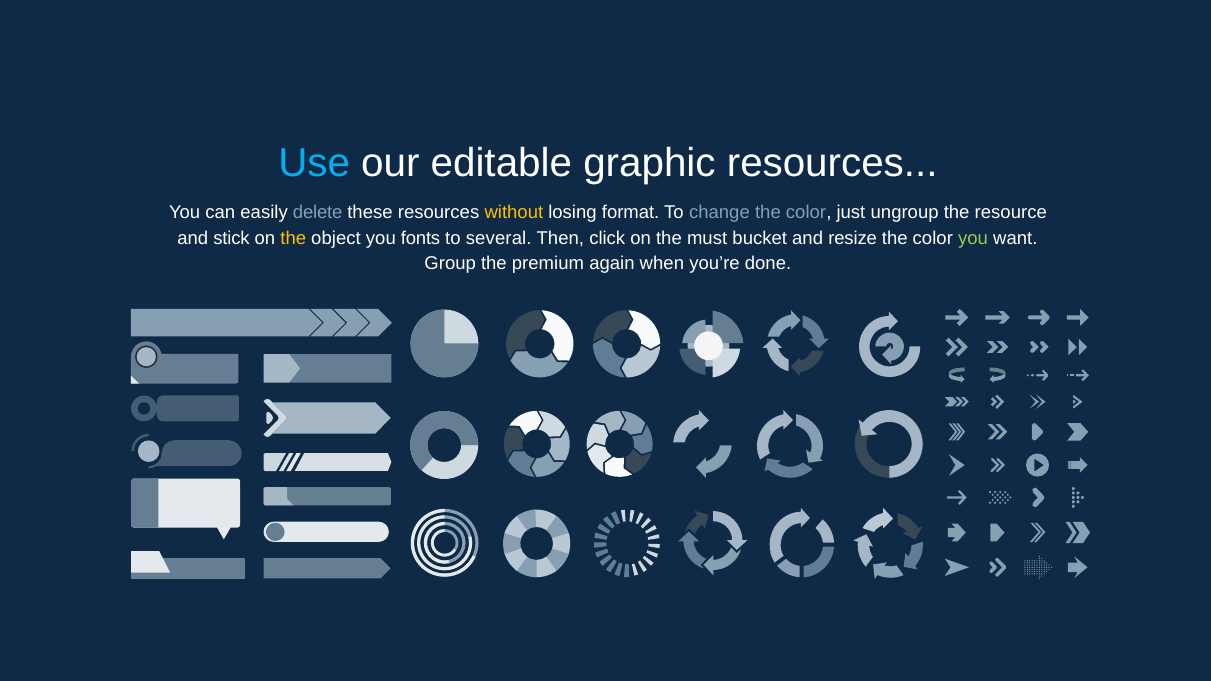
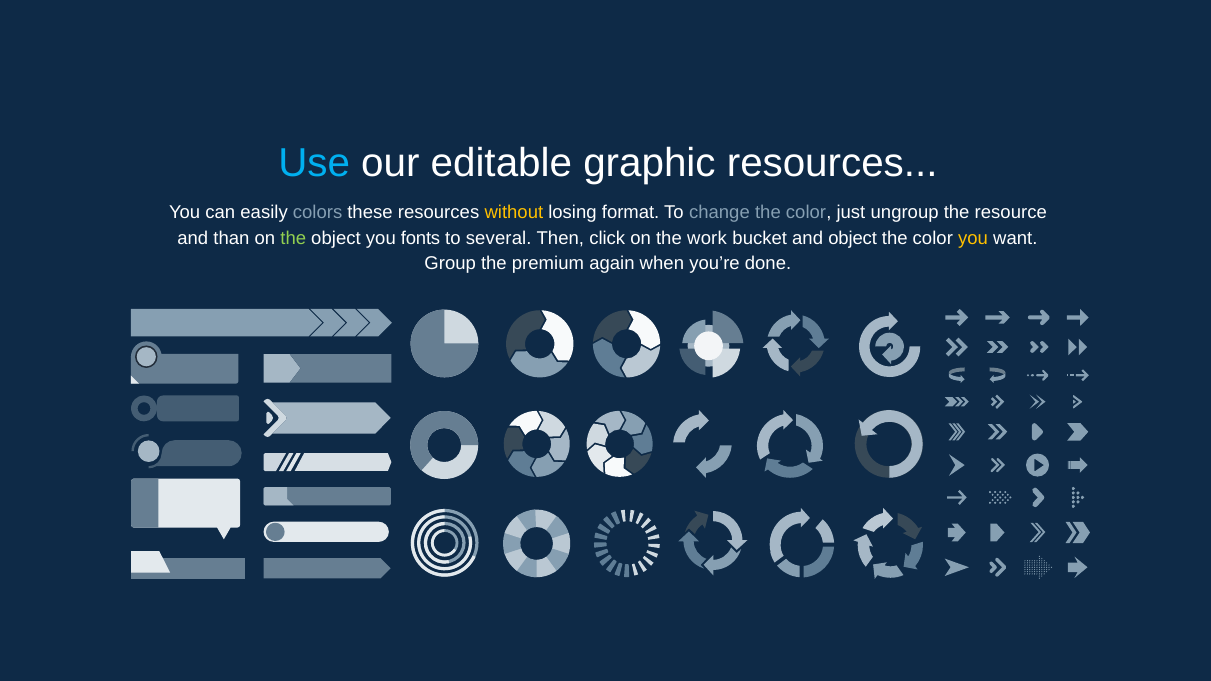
delete: delete -> colors
stick: stick -> than
the at (293, 238) colour: yellow -> light green
must: must -> work
and resize: resize -> object
you at (973, 238) colour: light green -> yellow
